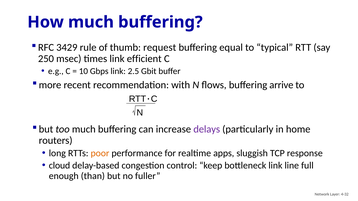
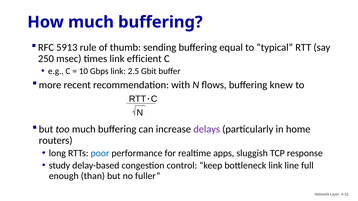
3429: 3429 -> 5913
request: request -> sending
arrive: arrive -> knew
poor colour: orange -> blue
cloud: cloud -> study
